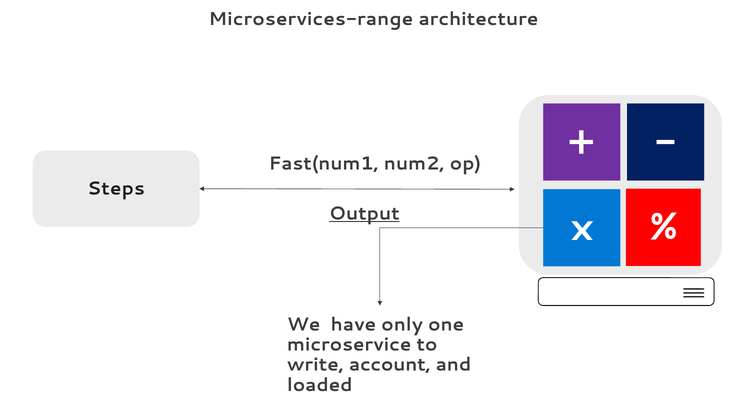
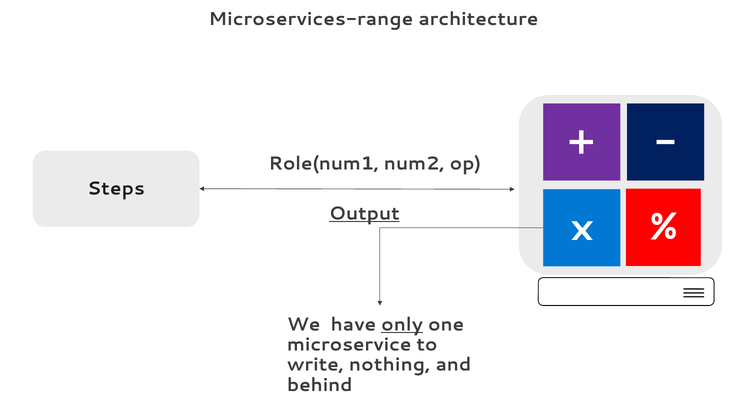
Fast(num1: Fast(num1 -> Role(num1
only underline: none -> present
account: account -> nothing
loaded: loaded -> behind
